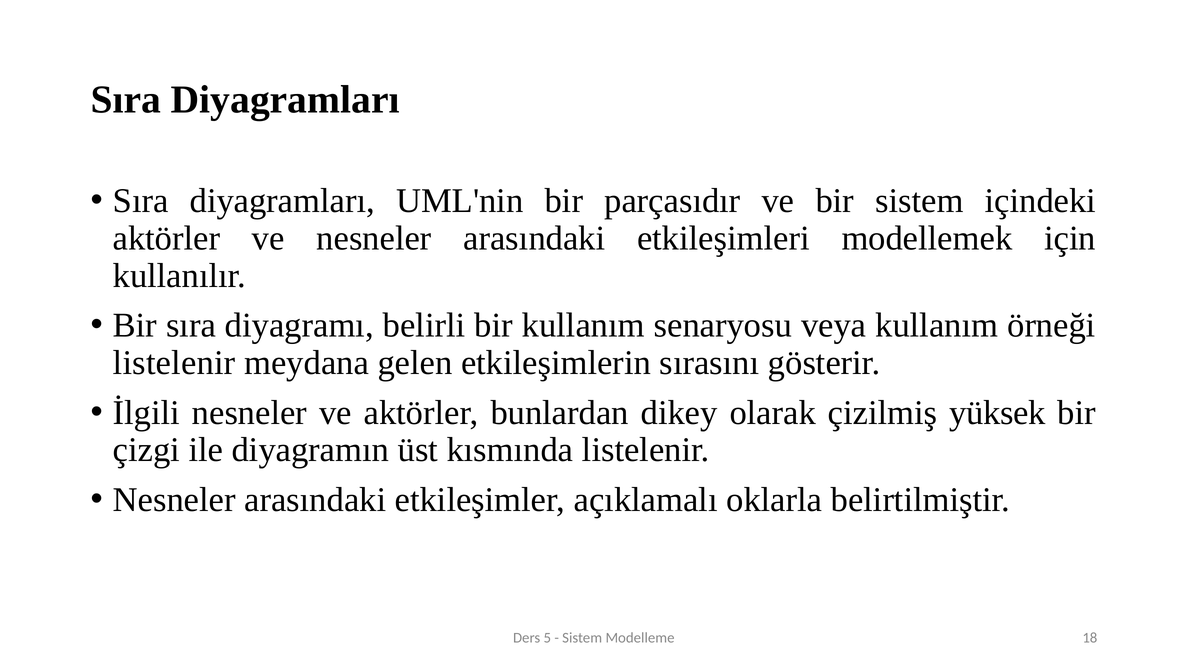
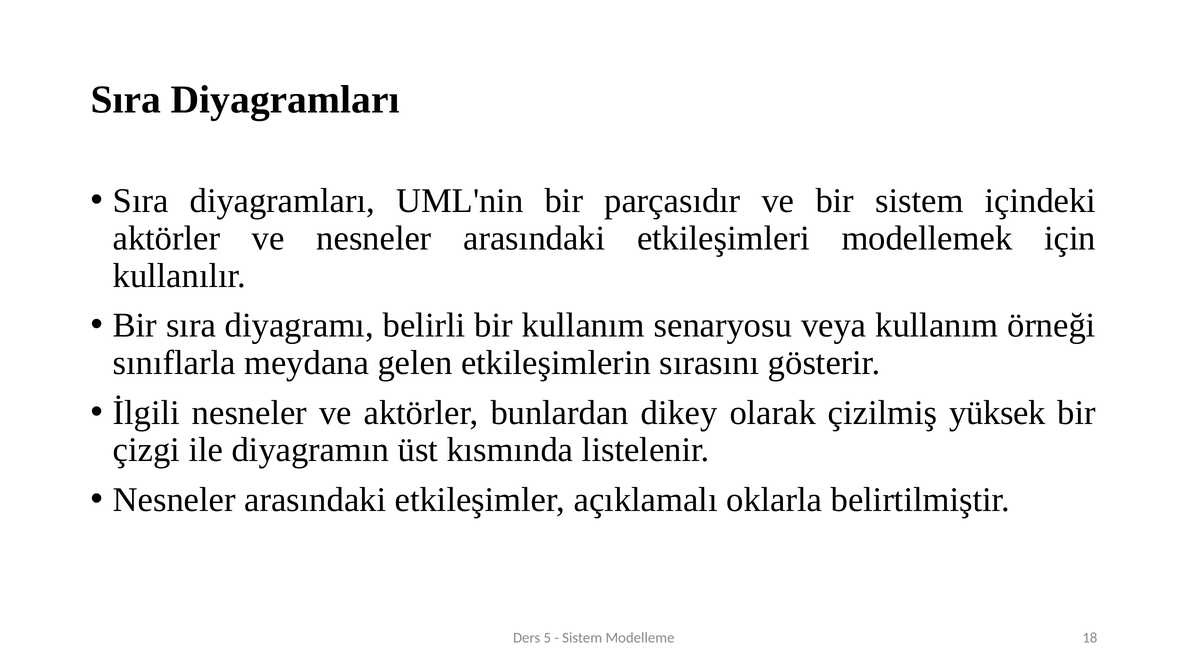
listelenir at (174, 363): listelenir -> sınıflarla
